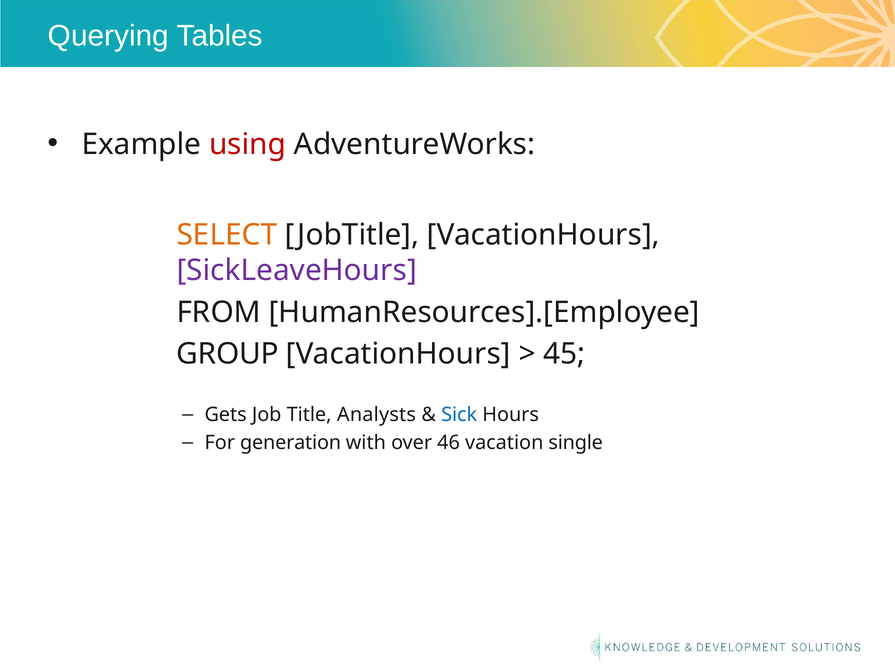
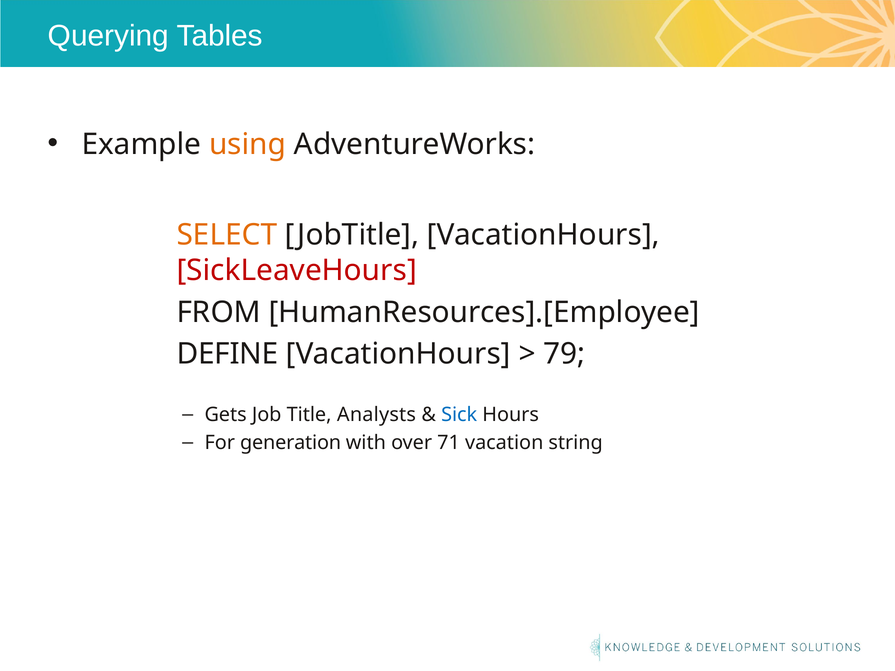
using colour: red -> orange
SickLeaveHours colour: purple -> red
GROUP: GROUP -> DEFINE
45: 45 -> 79
46: 46 -> 71
single: single -> string
